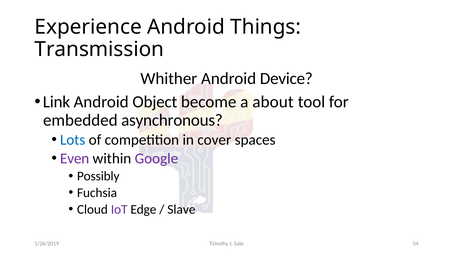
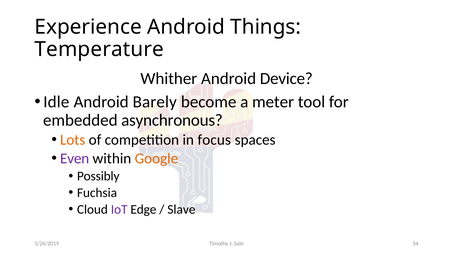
Transmission: Transmission -> Temperature
Link: Link -> Idle
Object: Object -> Barely
about: about -> meter
Lots colour: blue -> orange
cover: cover -> focus
Google colour: purple -> orange
